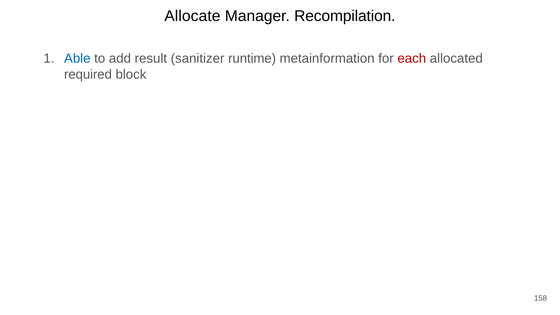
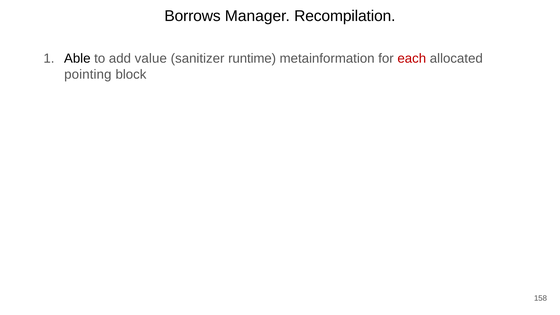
Allocate: Allocate -> Borrows
Able colour: blue -> black
result: result -> value
required: required -> pointing
